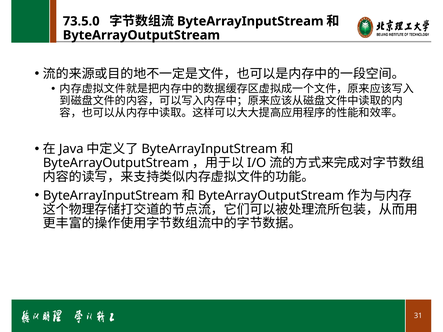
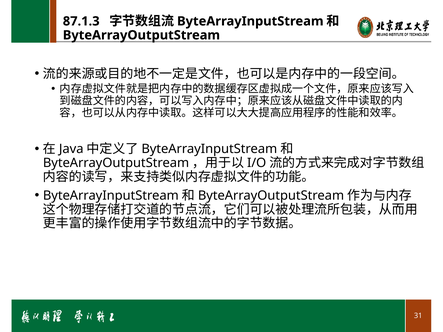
73.5.0: 73.5.0 -> 87.1.3
